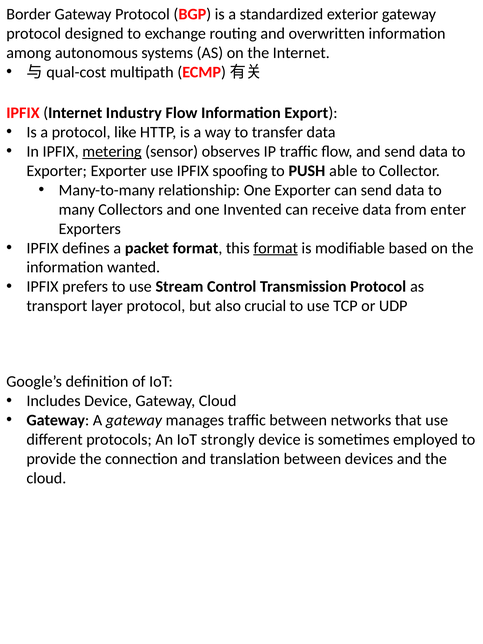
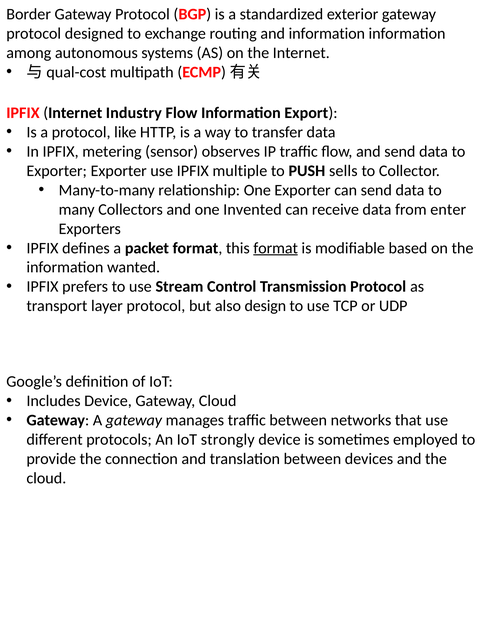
and overwritten: overwritten -> information
metering underline: present -> none
spoofing: spoofing -> multiple
able: able -> sells
crucial: crucial -> design
